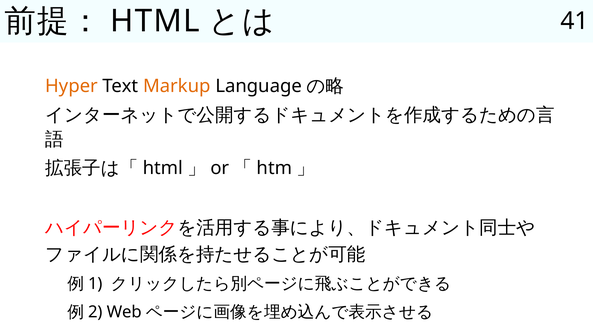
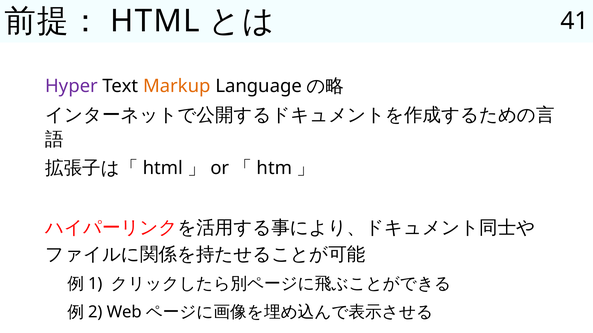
Hyper colour: orange -> purple
